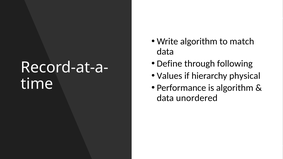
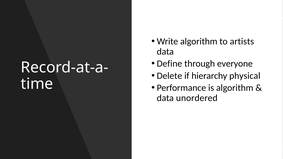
match: match -> artists
following: following -> everyone
Values: Values -> Delete
